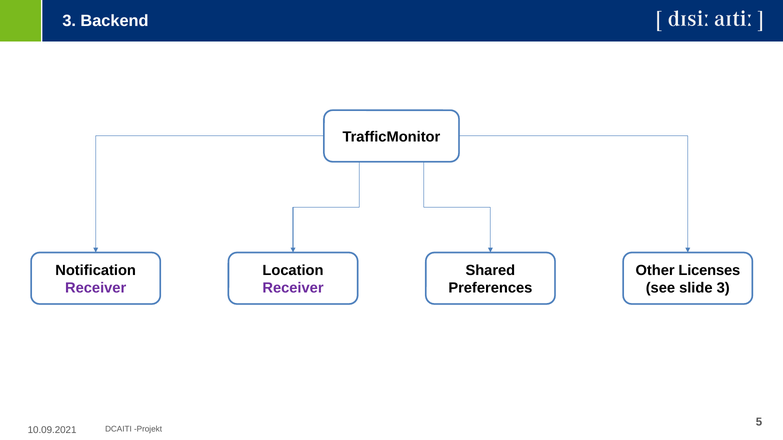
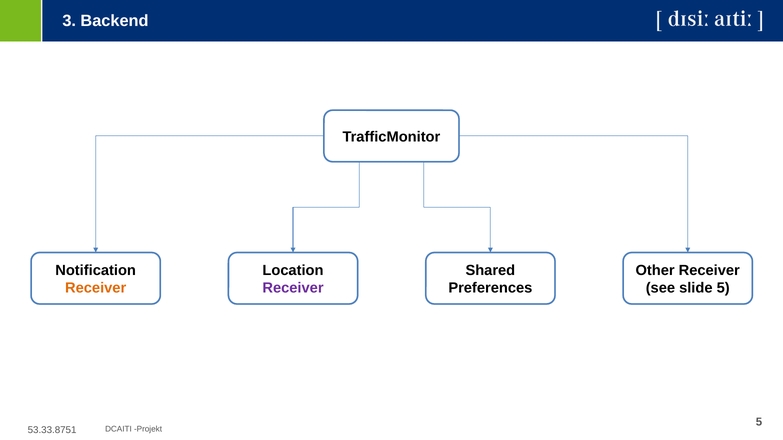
Other Licenses: Licenses -> Receiver
Receiver at (96, 288) colour: purple -> orange
slide 3: 3 -> 5
10.09.2021: 10.09.2021 -> 53.33.8751
